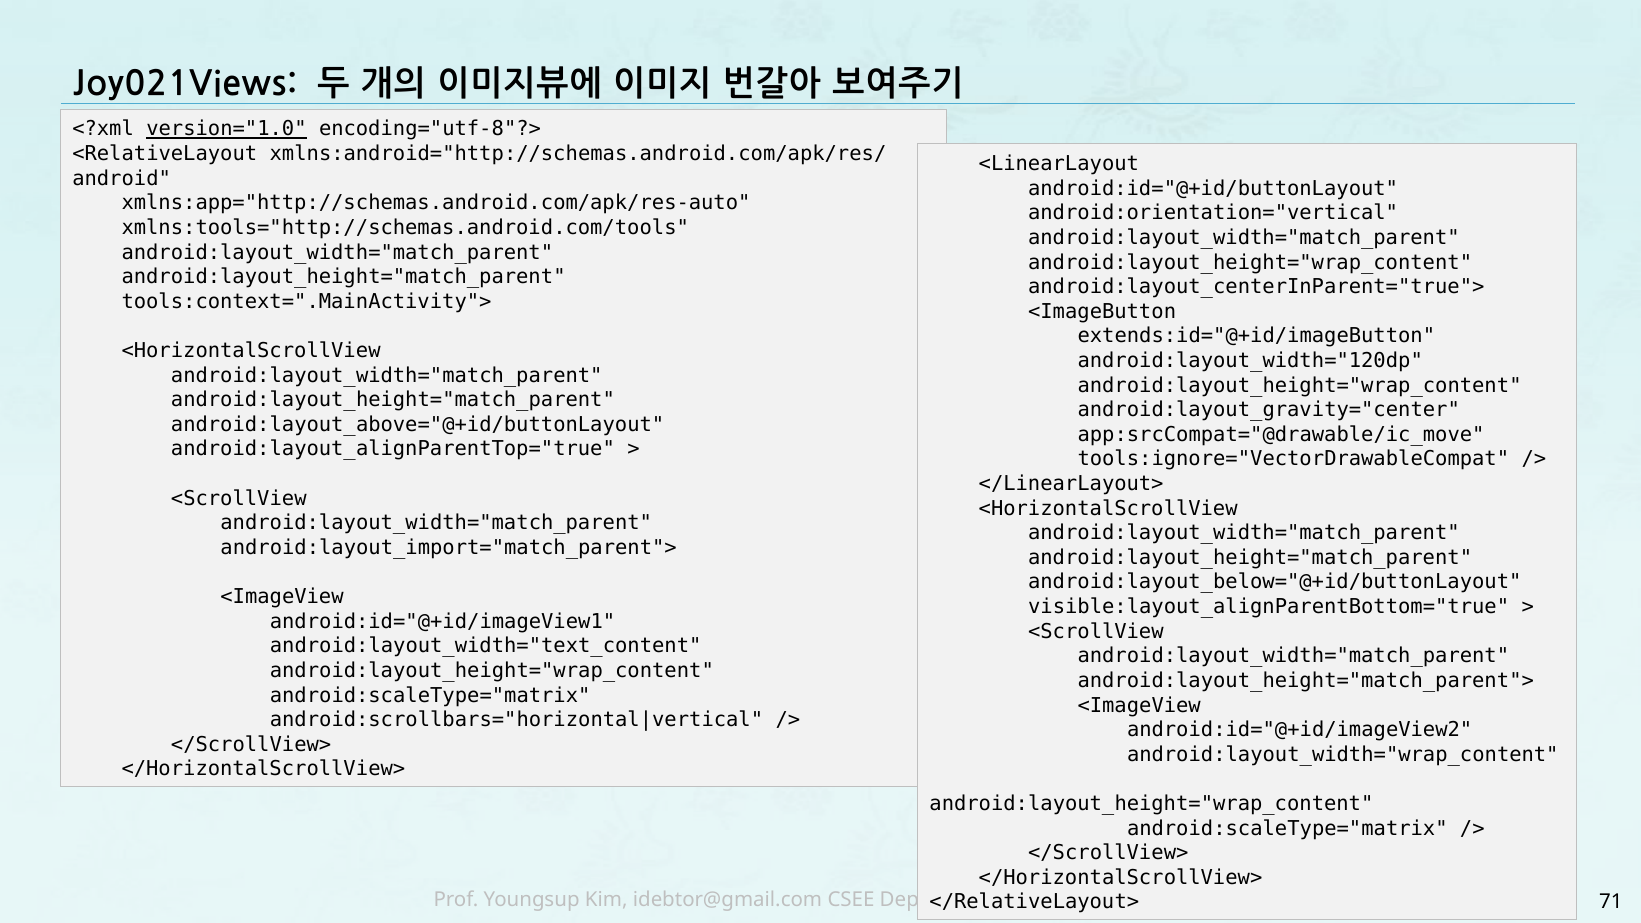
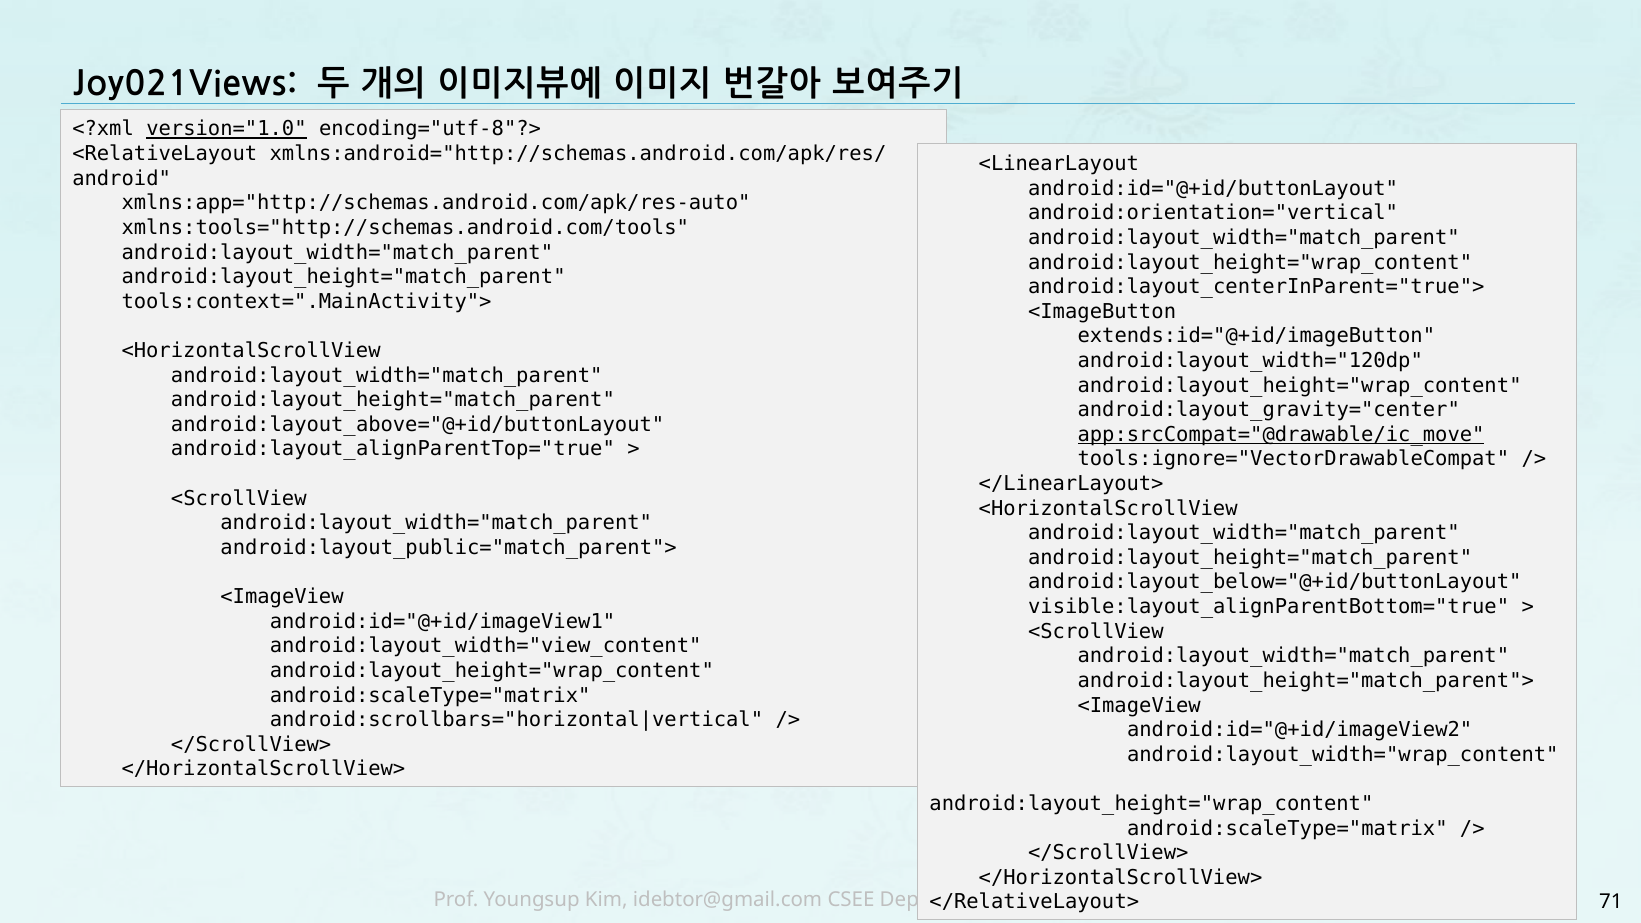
app:srcCompat="@drawable/ic_move underline: none -> present
android:layout_import="match_parent">: android:layout_import="match_parent"> -> android:layout_public="match_parent">
android:layout_width="text_content: android:layout_width="text_content -> android:layout_width="view_content
